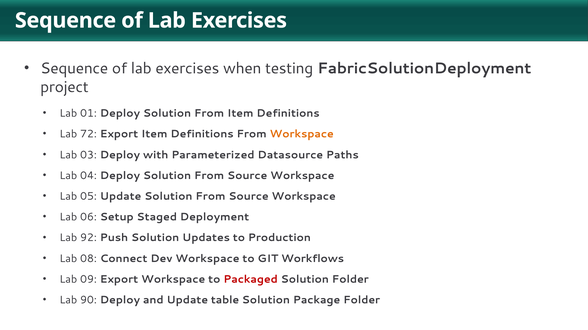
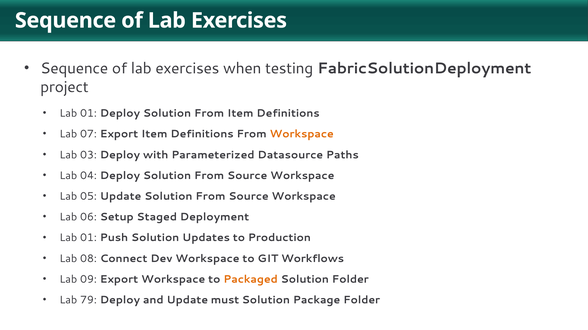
72: 72 -> 07
92 at (88, 238): 92 -> 01
Packaged colour: red -> orange
90: 90 -> 79
table: table -> must
